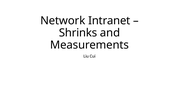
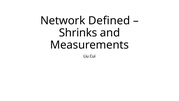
Intranet: Intranet -> Defined
